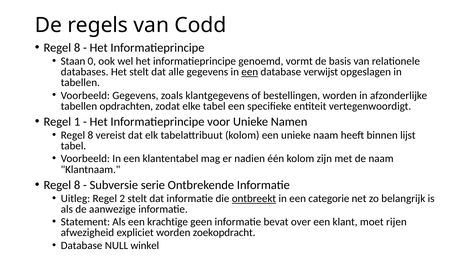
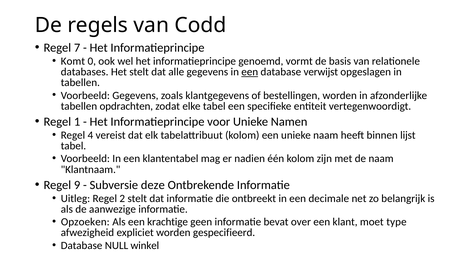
8 at (77, 48): 8 -> 7
Staan: Staan -> Komt
8 at (90, 135): 8 -> 4
8 at (77, 185): 8 -> 9
serie: serie -> deze
ontbreekt underline: present -> none
categorie: categorie -> decimale
Statement: Statement -> Opzoeken
rijen: rijen -> type
zoekopdracht: zoekopdracht -> gespecifieerd
